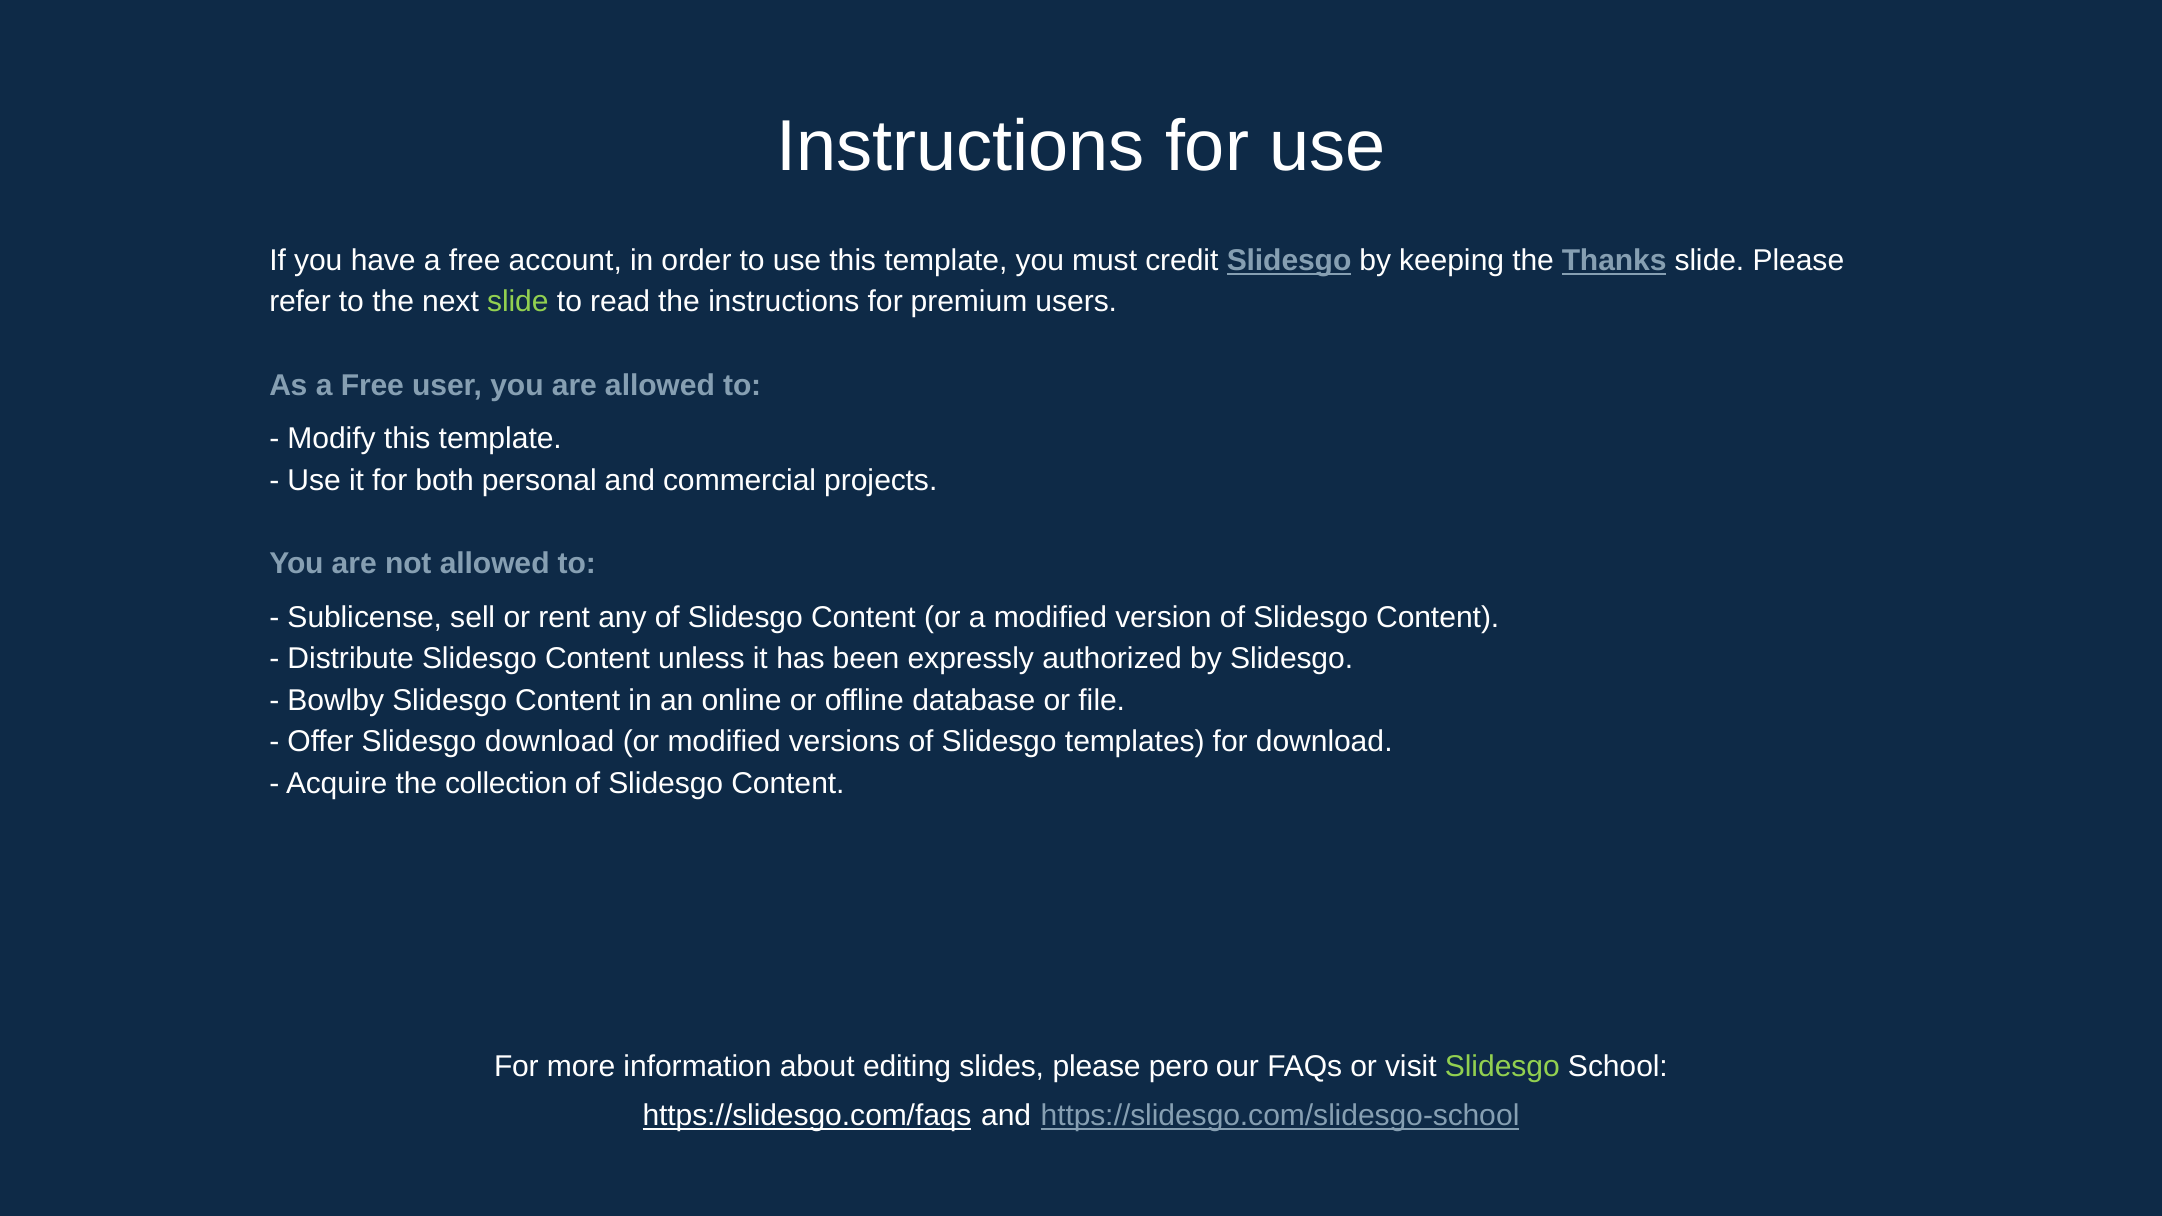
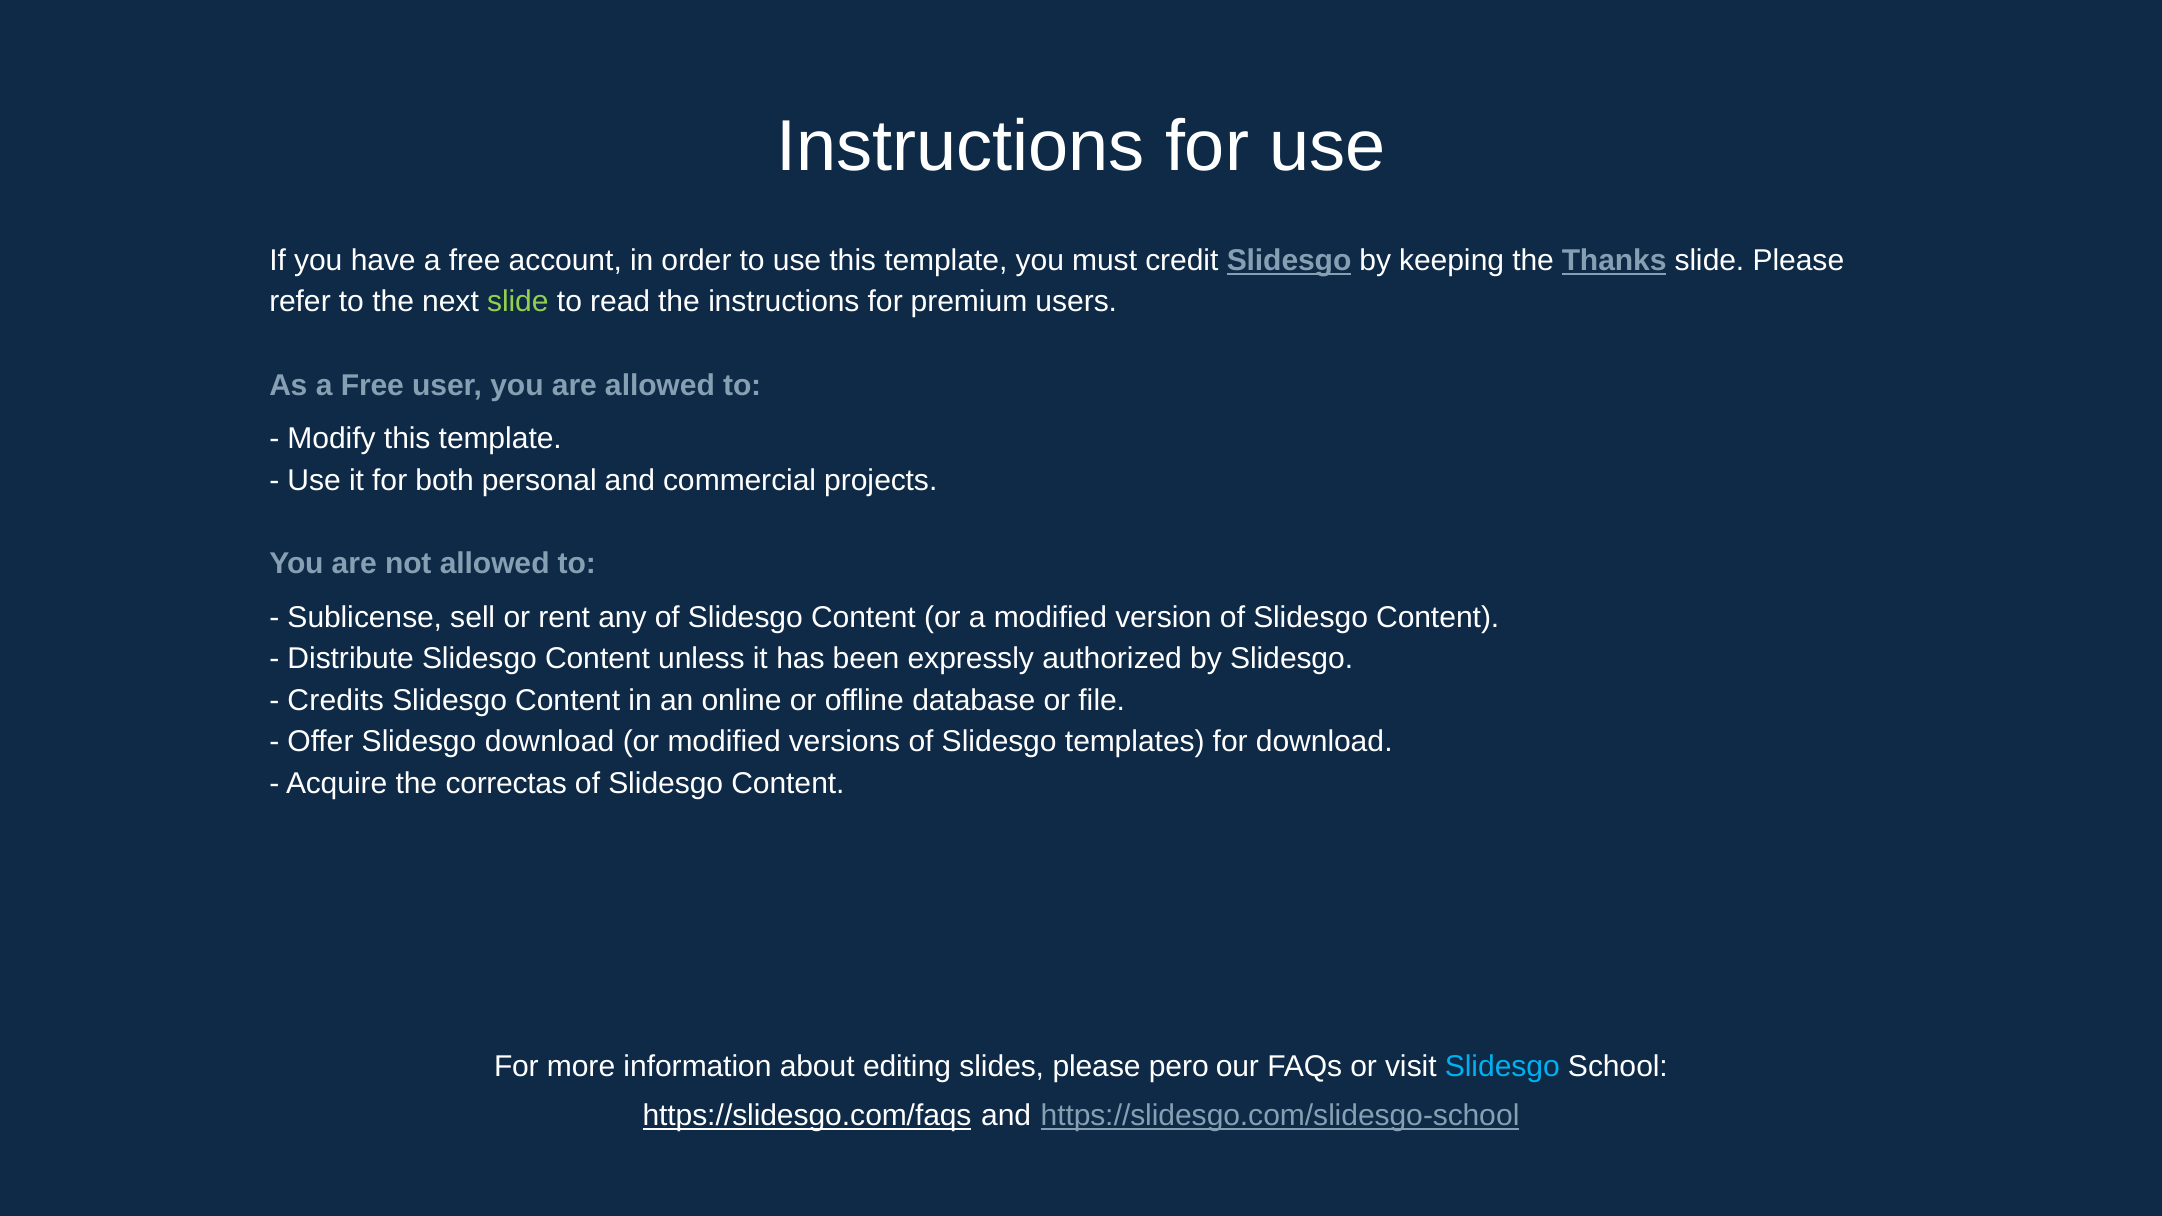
Bowlby: Bowlby -> Credits
collection: collection -> correctas
Slidesgo at (1502, 1067) colour: light green -> light blue
